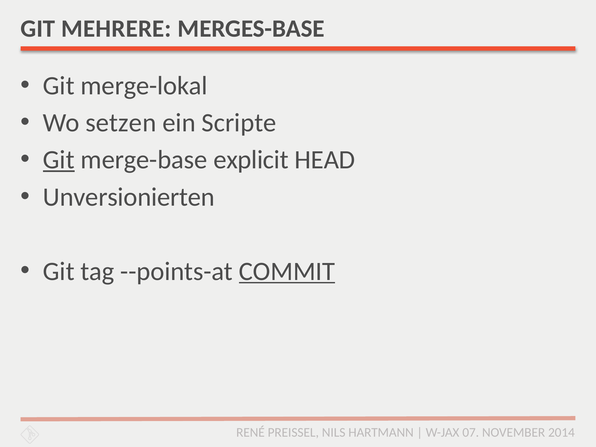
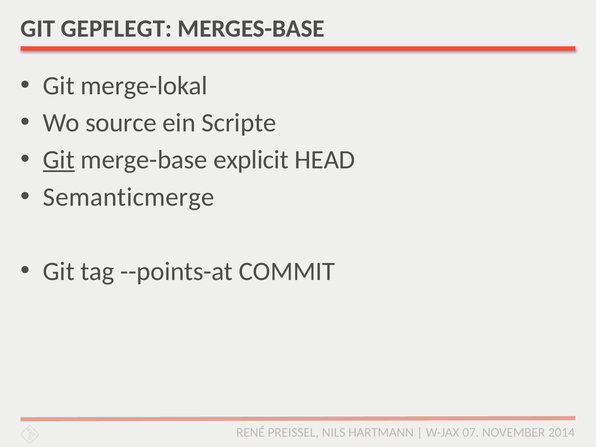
MEHRERE: MEHRERE -> GEPFLEGT
setzen: setzen -> source
Unversionierten: Unversionierten -> Semanticmerge
COMMIT underline: present -> none
